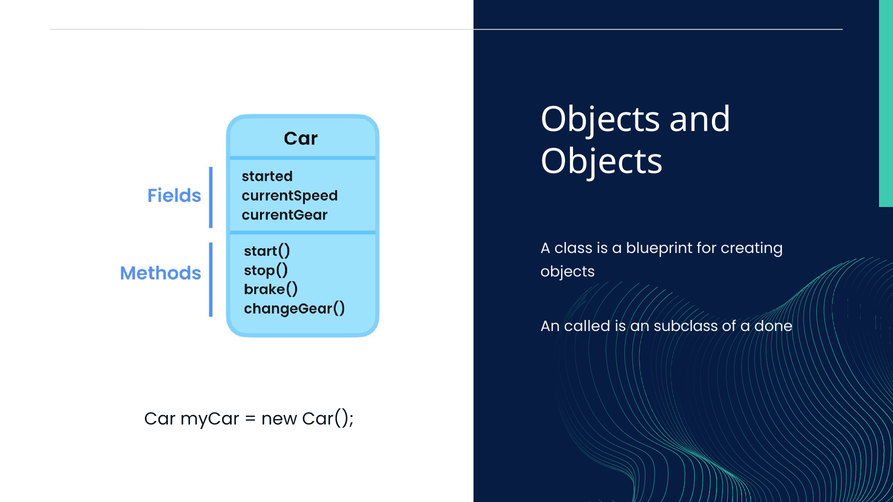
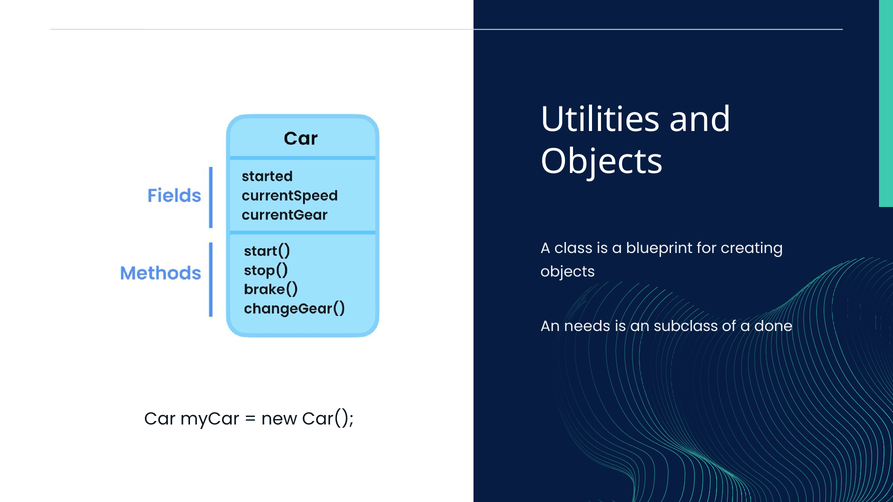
Objects at (600, 120): Objects -> Utilities
called: called -> needs
